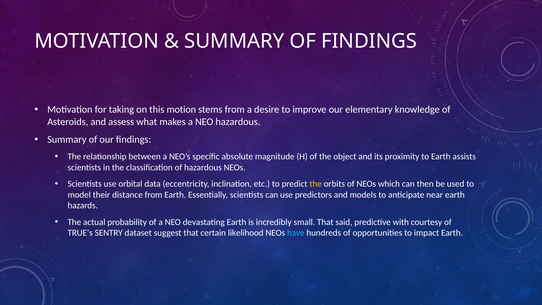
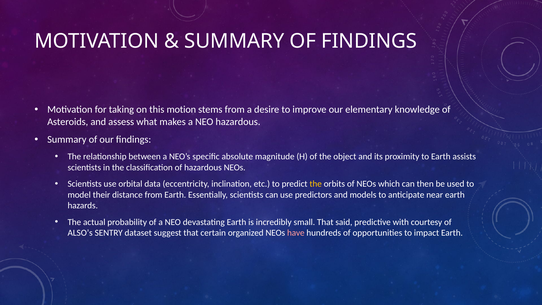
TRUE’s: TRUE’s -> ALSO’s
likelihood: likelihood -> organized
have colour: light blue -> pink
